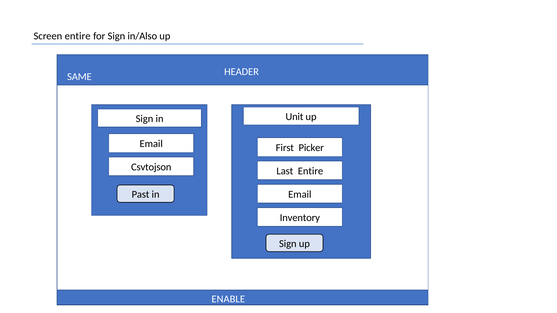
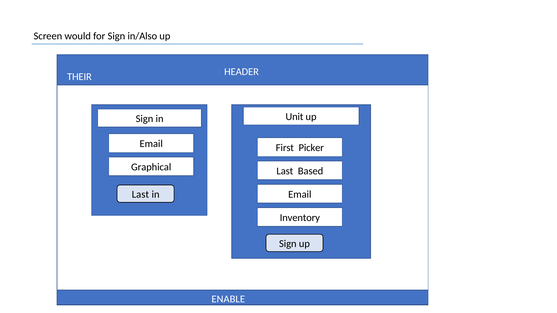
Screen entire: entire -> would
SAME: SAME -> THEIR
Csvtojson: Csvtojson -> Graphical
Last Entire: Entire -> Based
Past at (140, 195): Past -> Last
